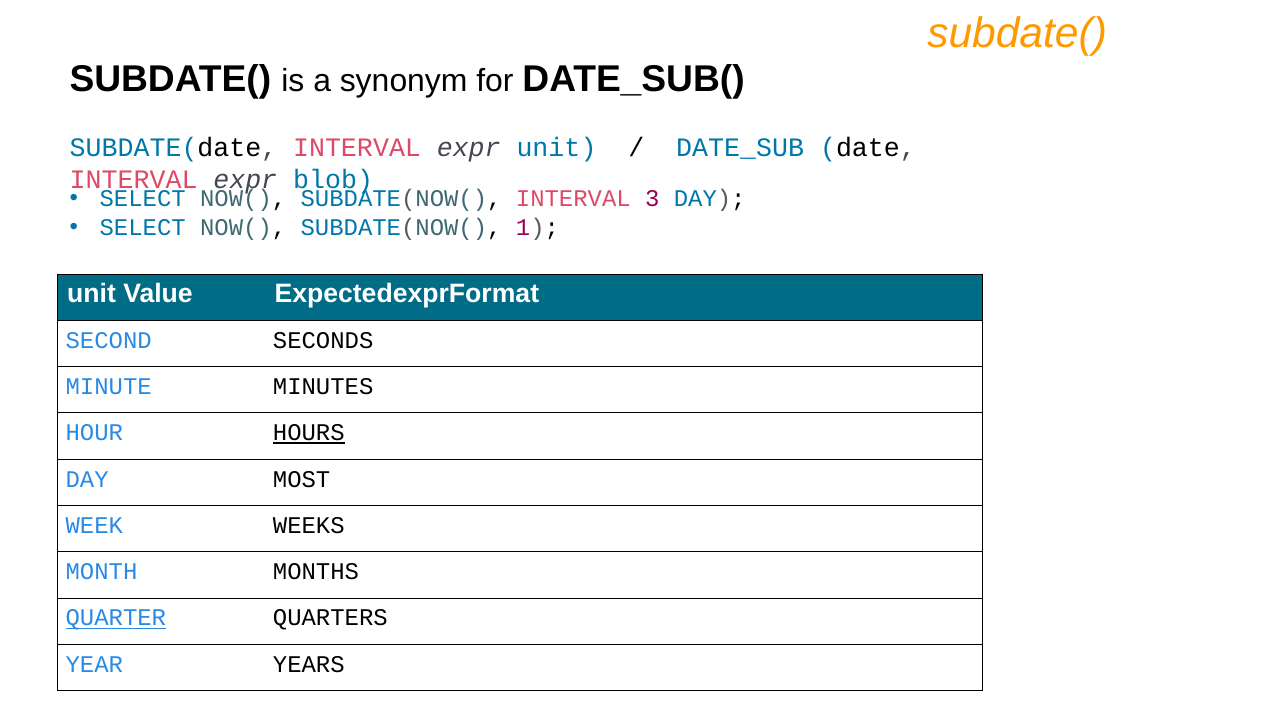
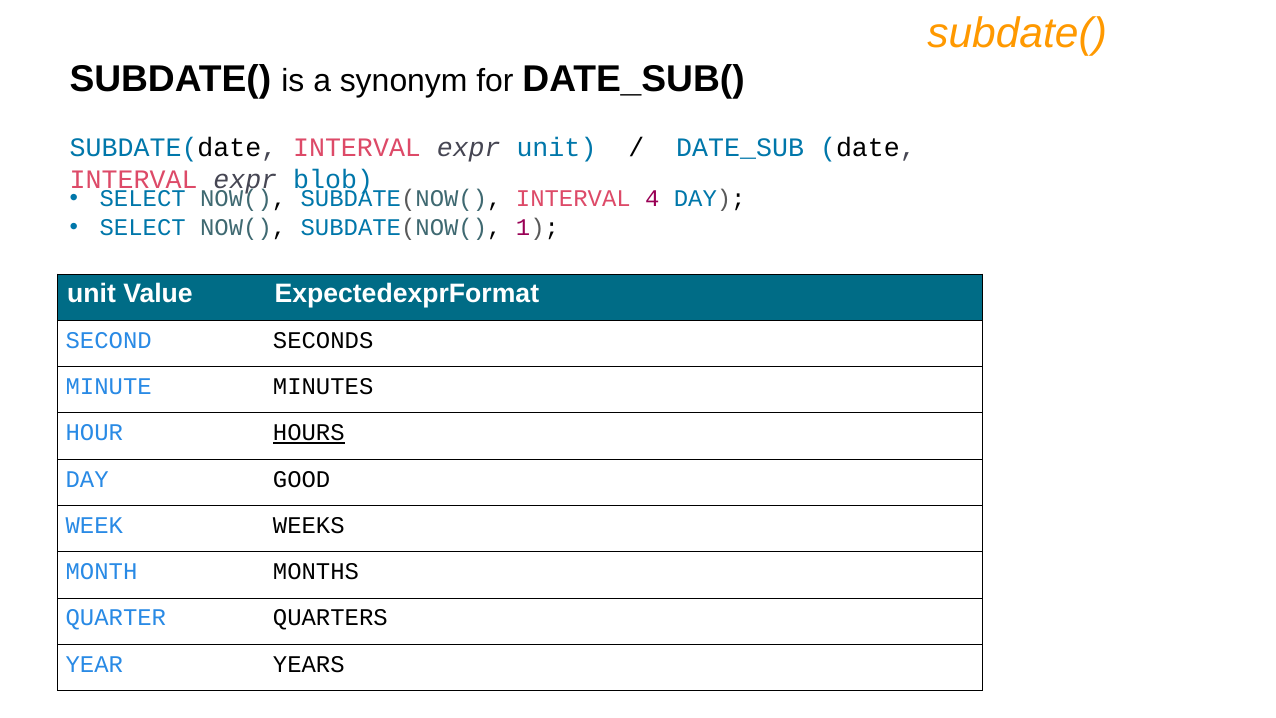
3: 3 -> 4
MOST: MOST -> GOOD
QUARTER underline: present -> none
